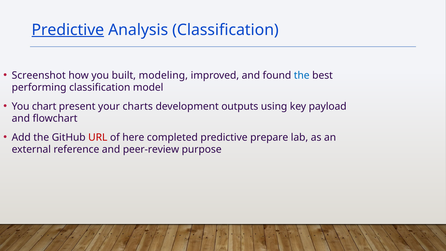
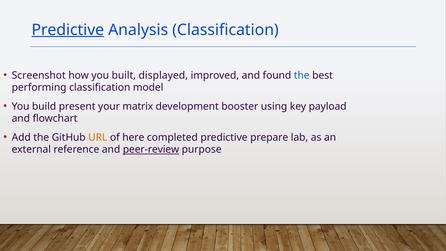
modeling: modeling -> displayed
chart: chart -> build
charts: charts -> matrix
outputs: outputs -> booster
URL colour: red -> orange
peer-review underline: none -> present
